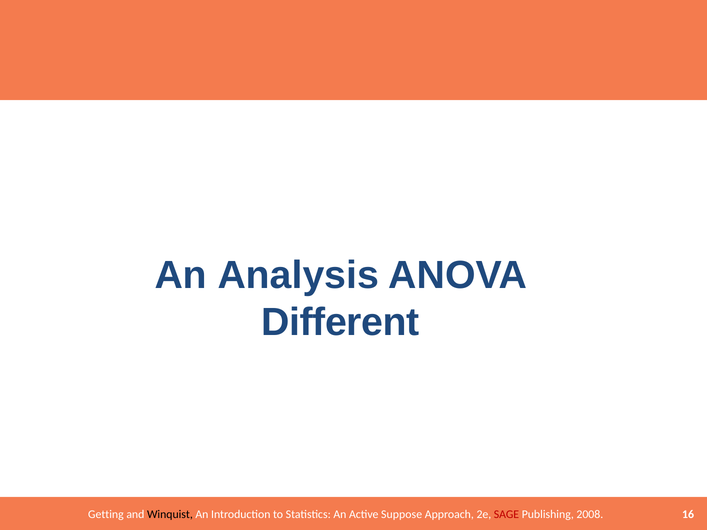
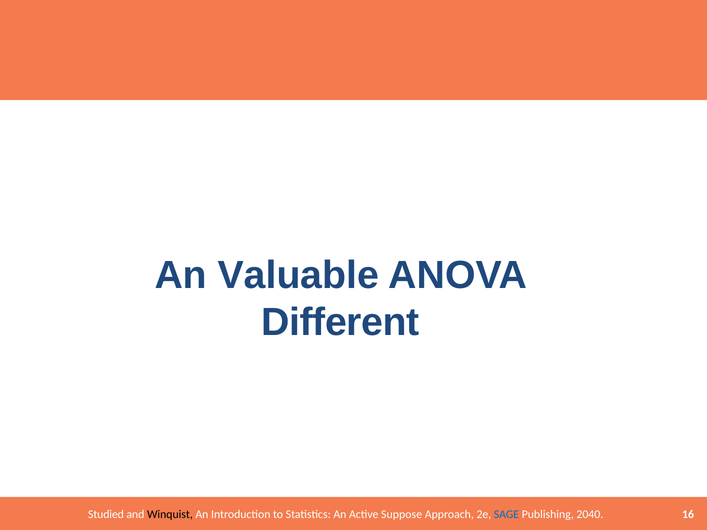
Analysis: Analysis -> Valuable
Getting: Getting -> Studied
SAGE colour: red -> blue
2008: 2008 -> 2040
